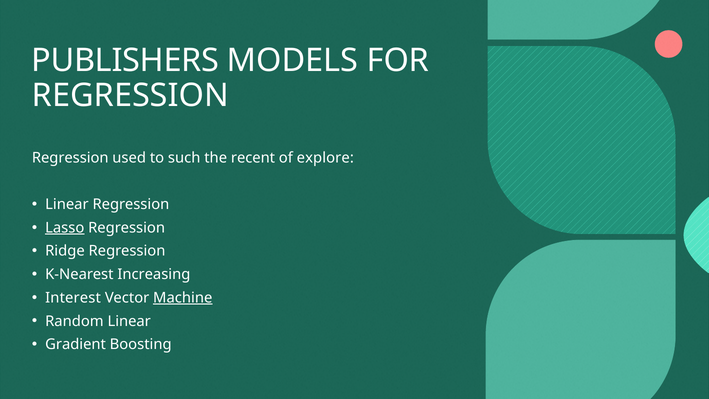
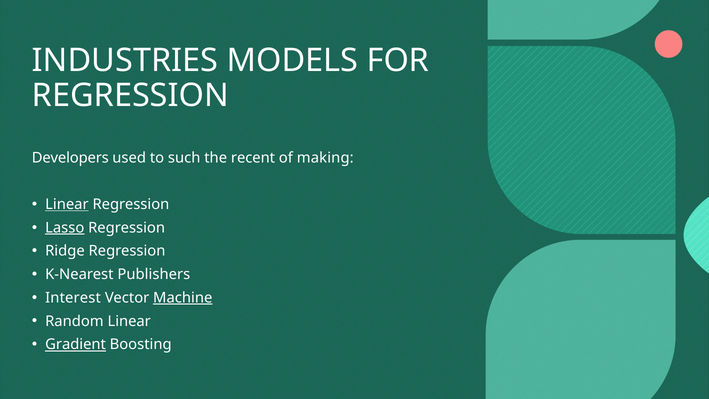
PUBLISHERS: PUBLISHERS -> INDUSTRIES
Regression at (70, 158): Regression -> Developers
explore: explore -> making
Linear at (67, 204) underline: none -> present
Increasing: Increasing -> Publishers
Gradient underline: none -> present
